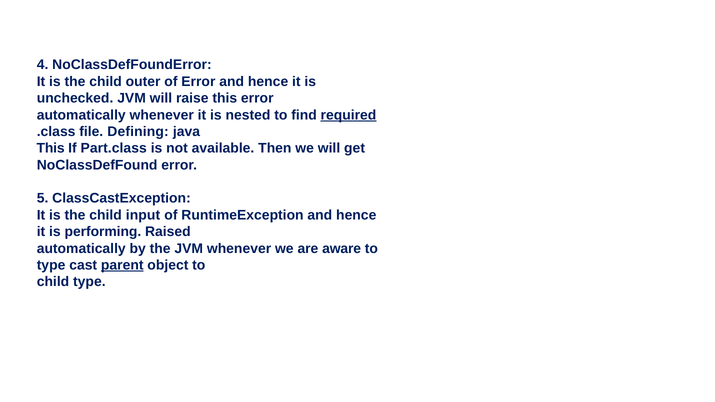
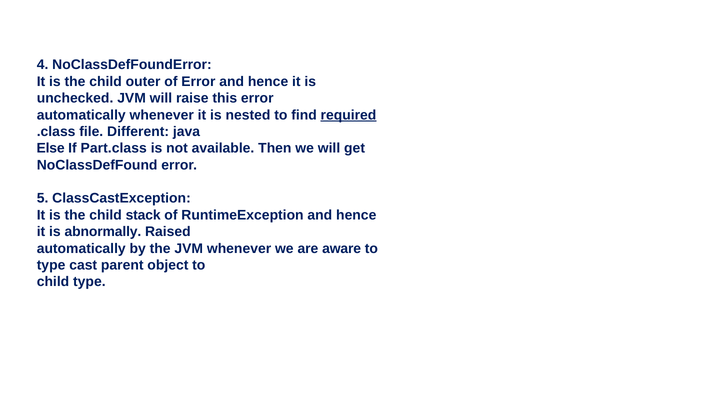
Defining: Defining -> Different
This at (51, 148): This -> Else
input: input -> stack
performing: performing -> abnormally
parent underline: present -> none
